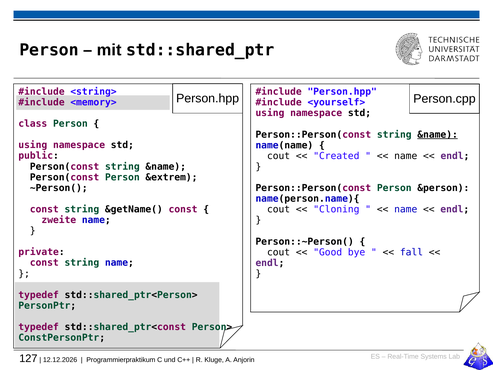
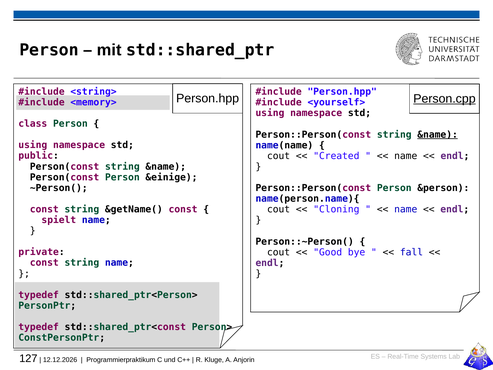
Person.cpp underline: none -> present
&extrem: &extrem -> &einige
zweite: zweite -> spielt
